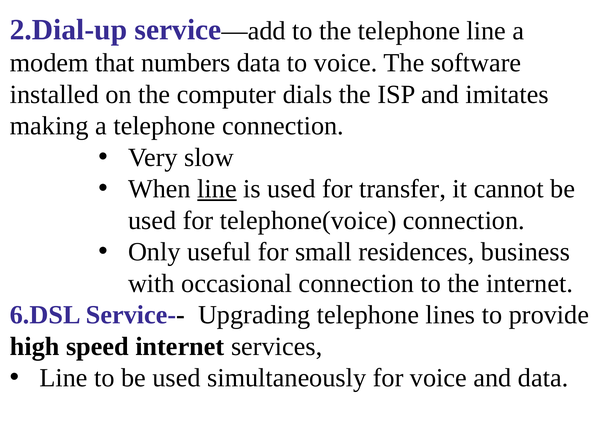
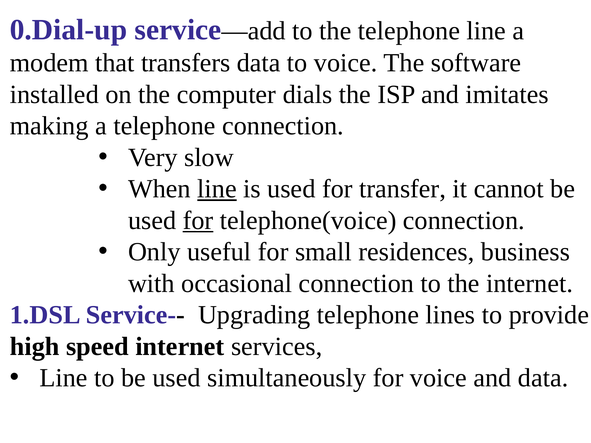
2.Dial-up: 2.Dial-up -> 0.Dial-up
numbers: numbers -> transfers
for at (198, 221) underline: none -> present
6.DSL: 6.DSL -> 1.DSL
